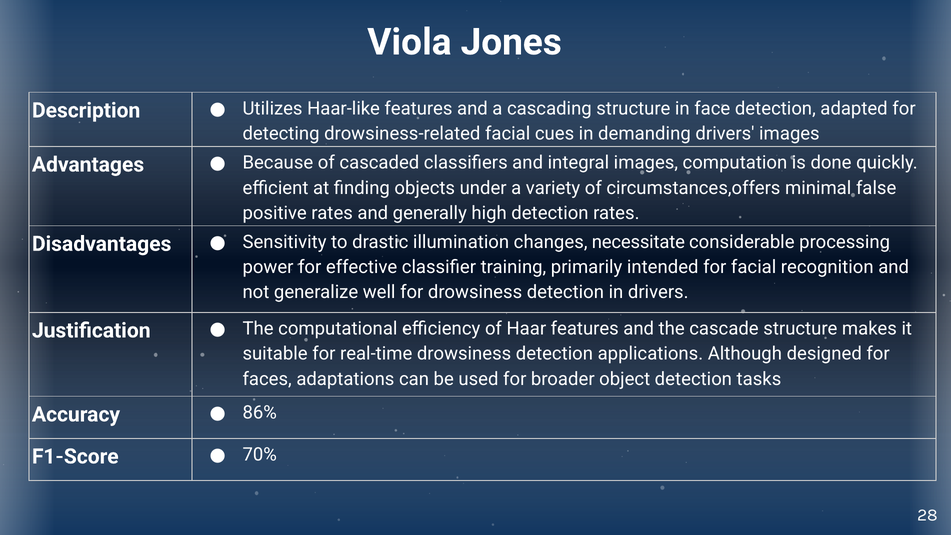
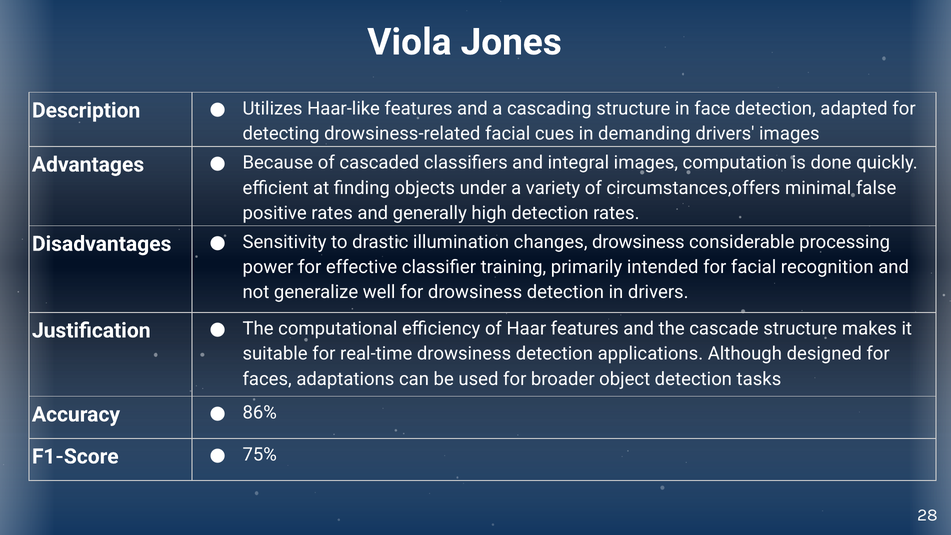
changes necessitate: necessitate -> drowsiness
70%: 70% -> 75%
